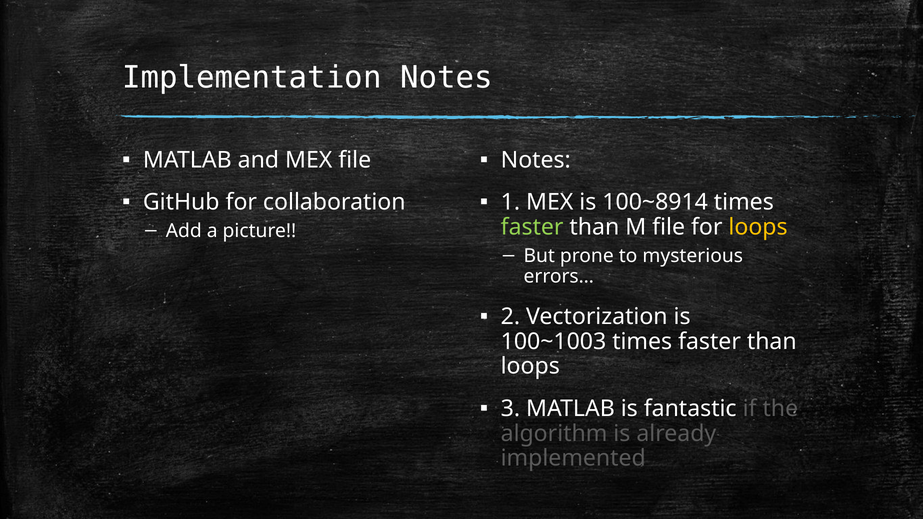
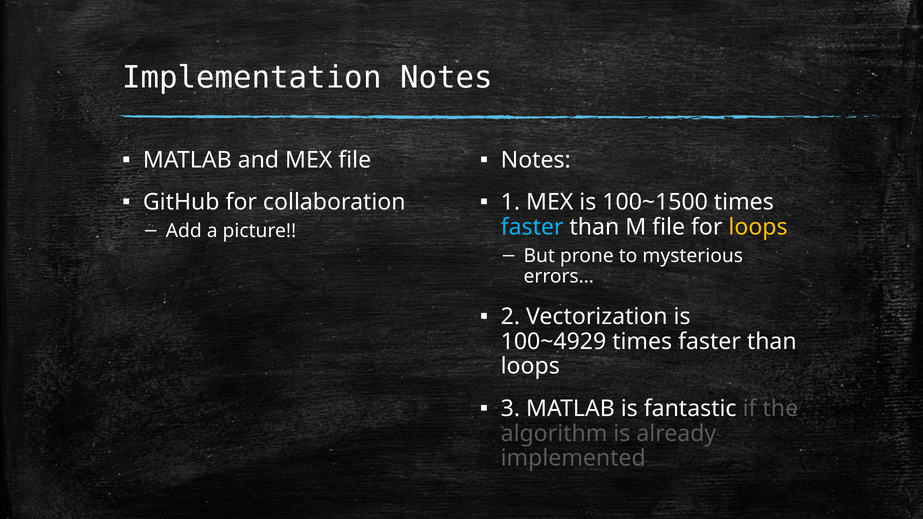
100~8914: 100~8914 -> 100~1500
faster at (532, 227) colour: light green -> light blue
100~1003: 100~1003 -> 100~4929
